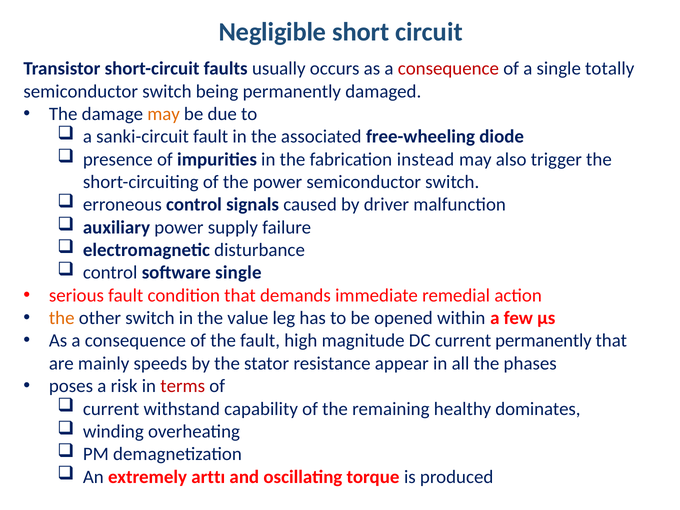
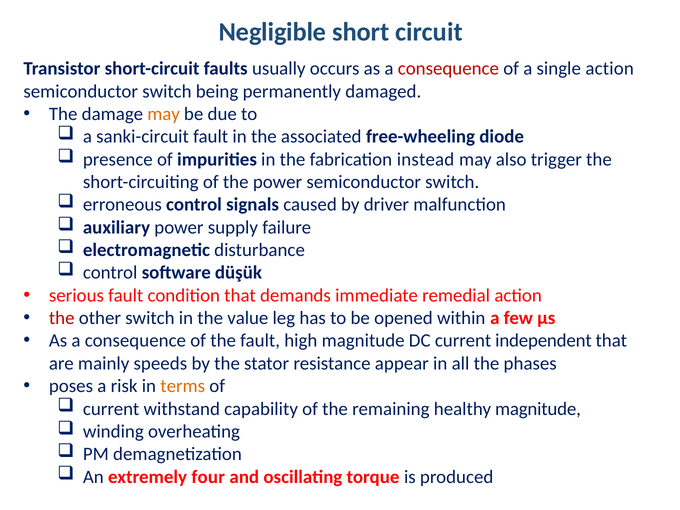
single totally: totally -> action
software single: single -> düşük
the at (62, 318) colour: orange -> red
current permanently: permanently -> independent
terms colour: red -> orange
healthy dominates: dominates -> magnitude
arttı: arttı -> four
